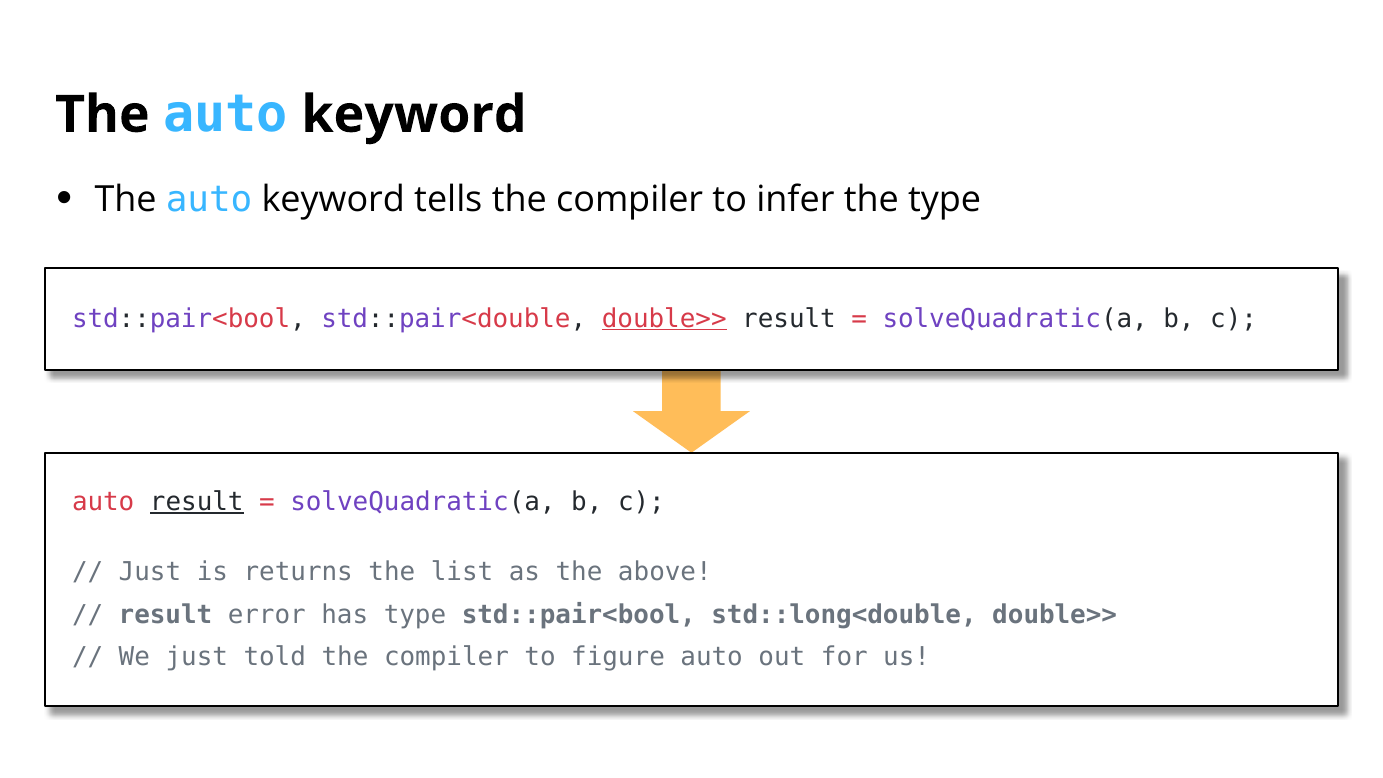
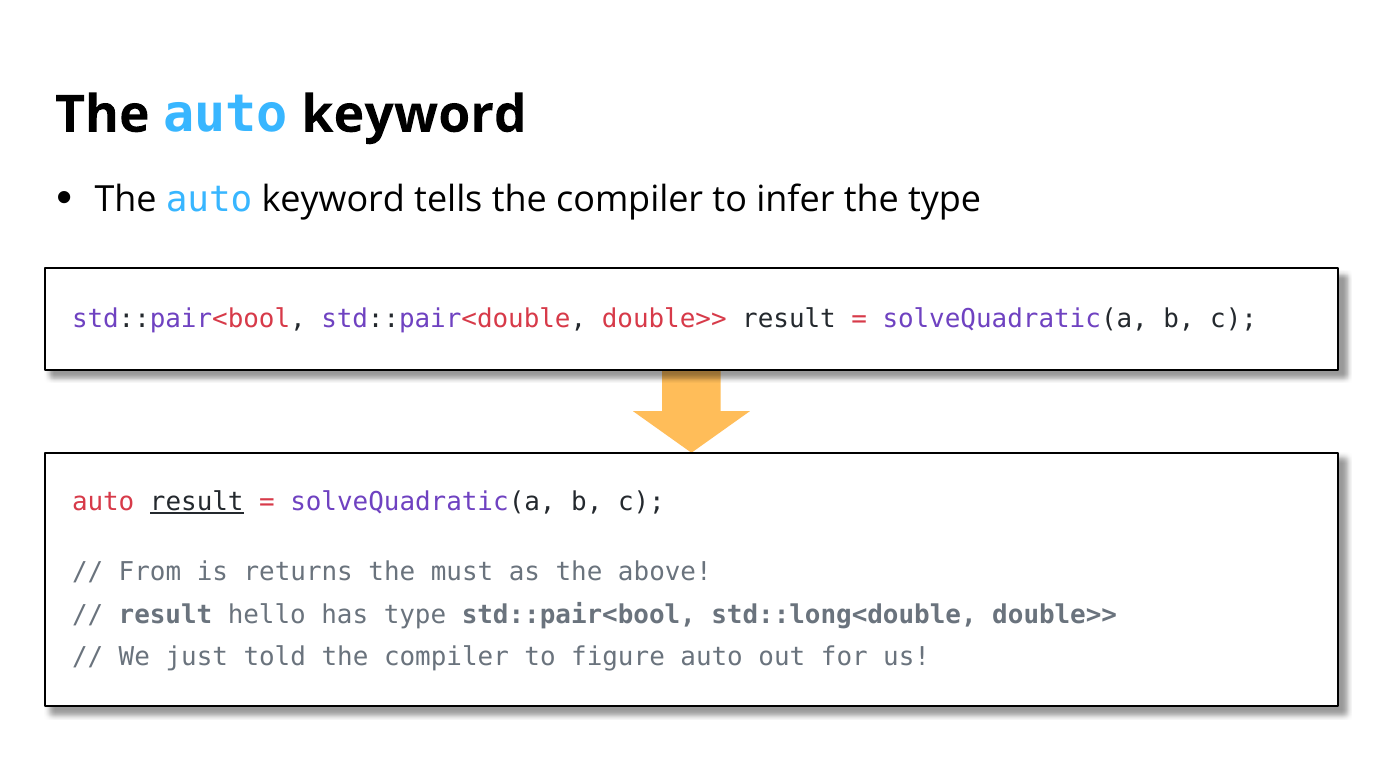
double>> at (664, 319) underline: present -> none
Just at (150, 572): Just -> From
list: list -> must
error: error -> hello
